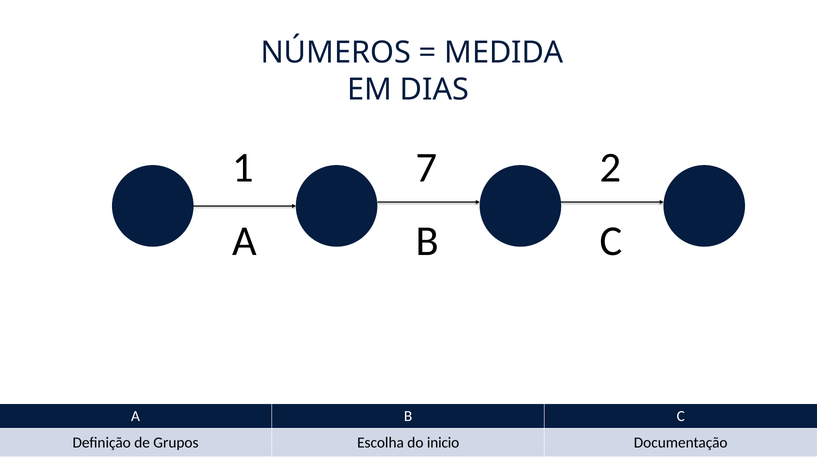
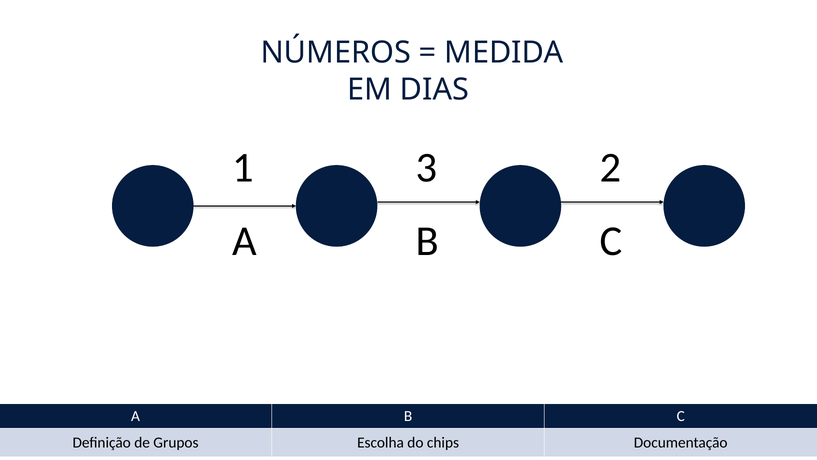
7: 7 -> 3
inicio: inicio -> chips
